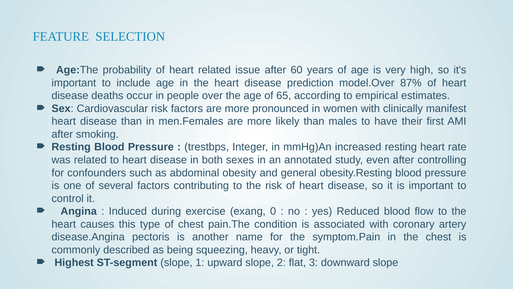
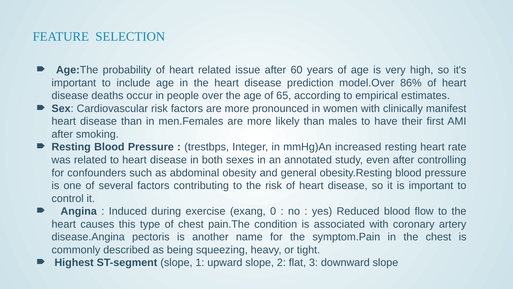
87%: 87% -> 86%
